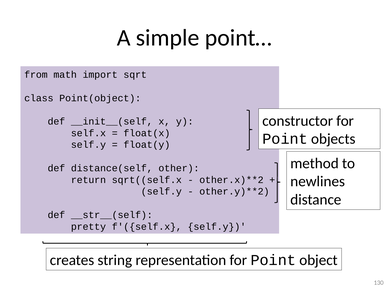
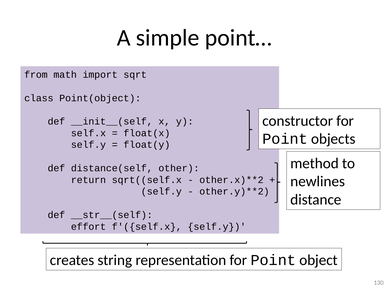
pretty: pretty -> effort
